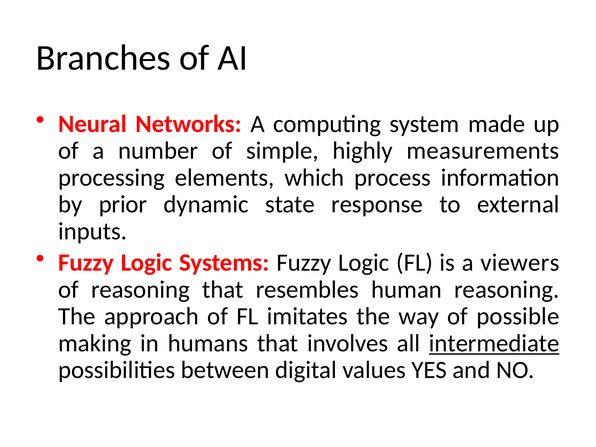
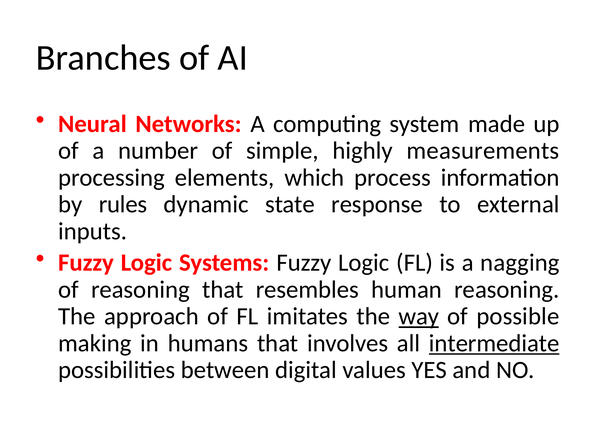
prior: prior -> rules
viewers: viewers -> nagging
way underline: none -> present
